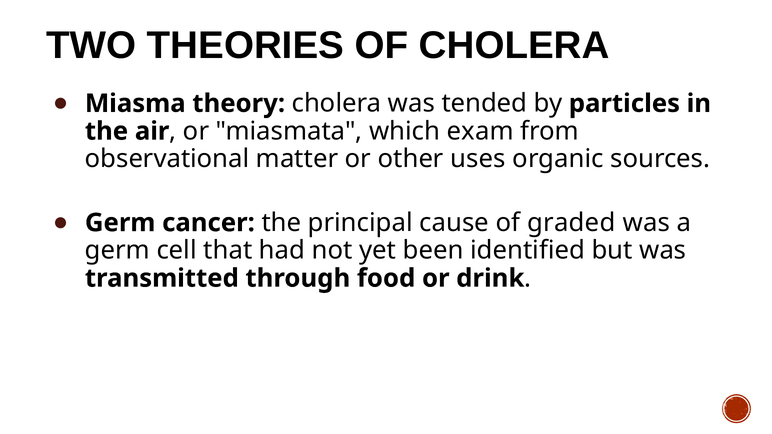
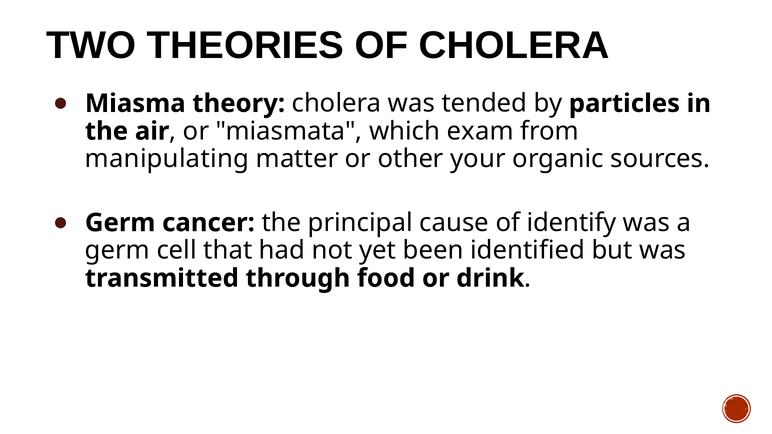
observational: observational -> manipulating
uses: uses -> your
graded: graded -> identify
